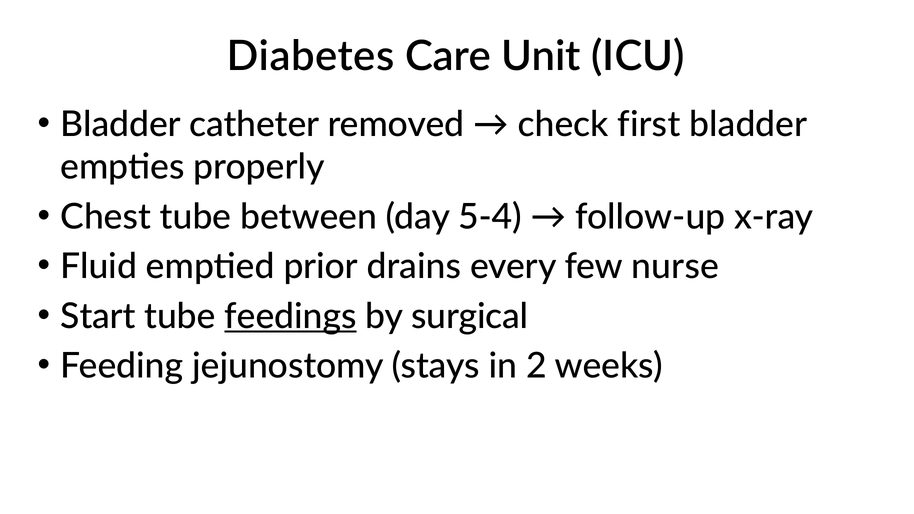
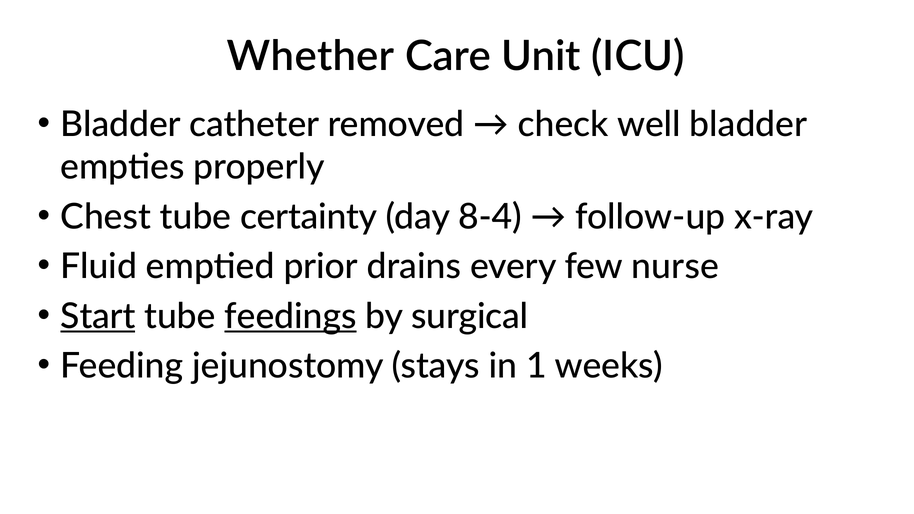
Diabetes: Diabetes -> Whether
first: first -> well
between: between -> certainty
5-4: 5-4 -> 8-4
Start underline: none -> present
2: 2 -> 1
